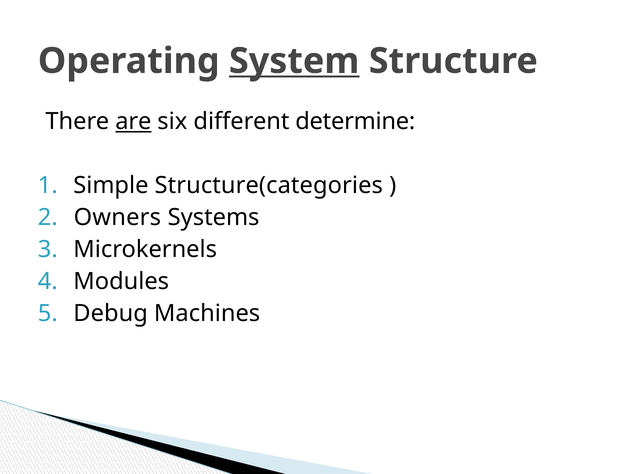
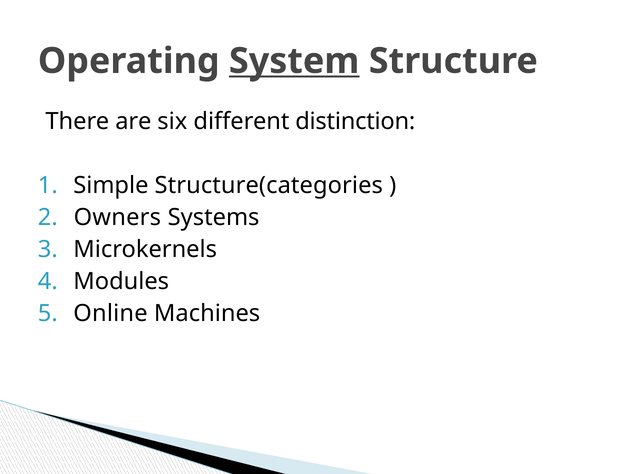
are underline: present -> none
determine: determine -> distinction
Debug: Debug -> Online
